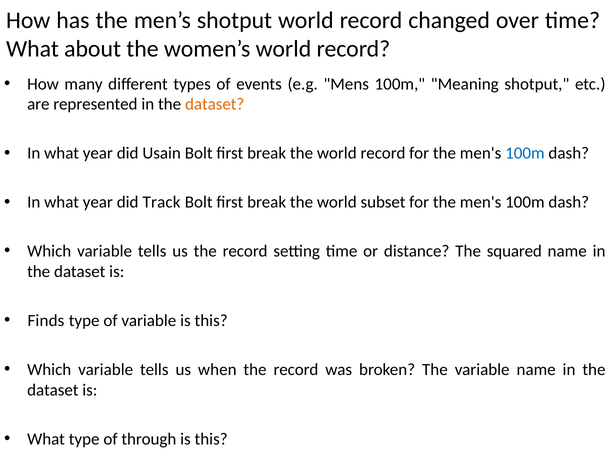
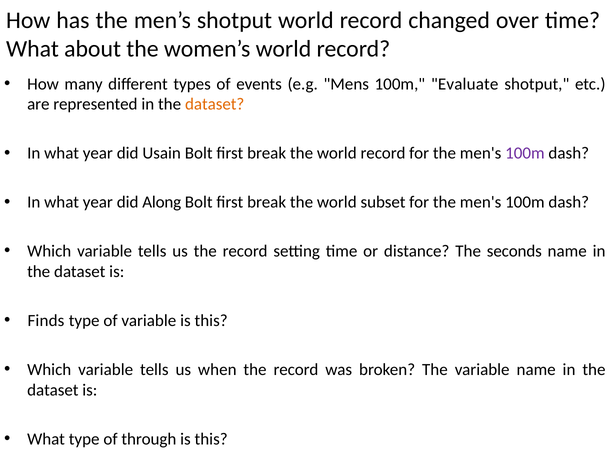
Meaning: Meaning -> Evaluate
100m at (525, 153) colour: blue -> purple
Track: Track -> Along
squared: squared -> seconds
